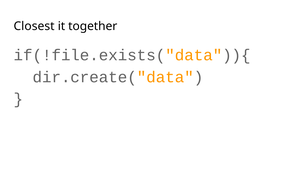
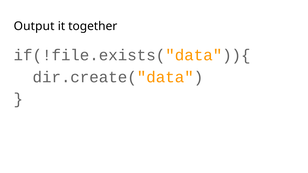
Closest: Closest -> Output
